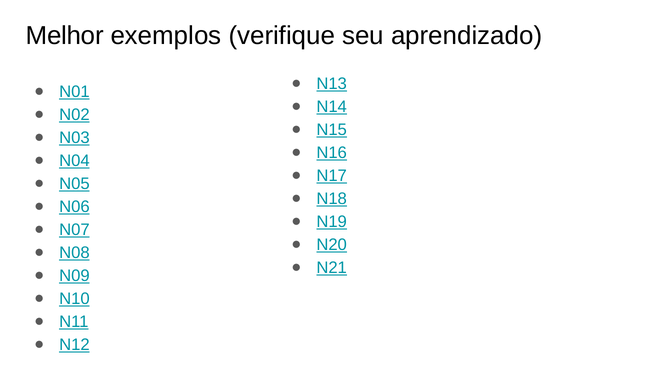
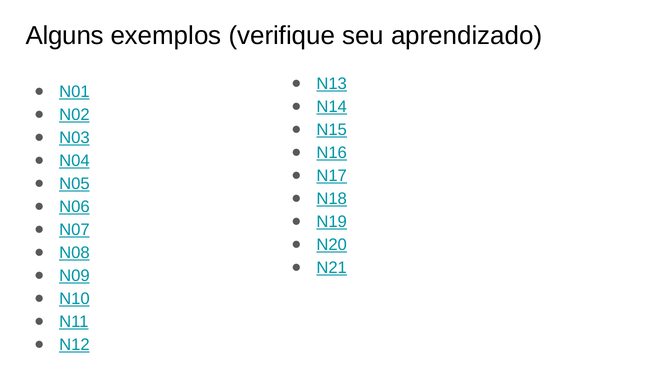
Melhor: Melhor -> Alguns
